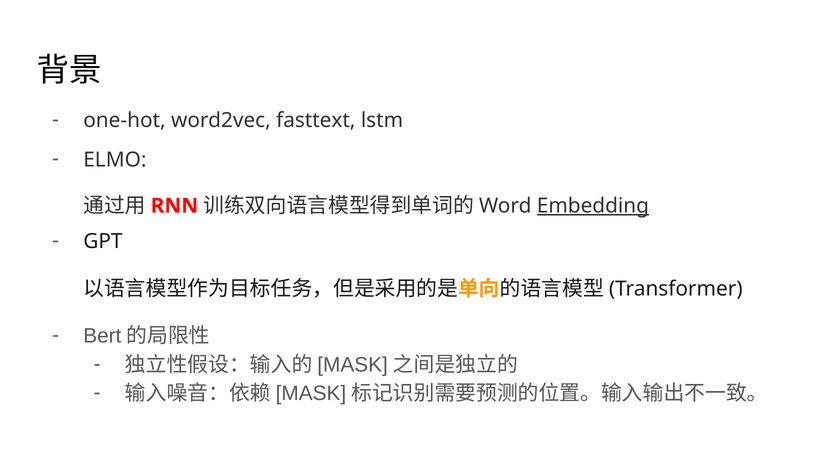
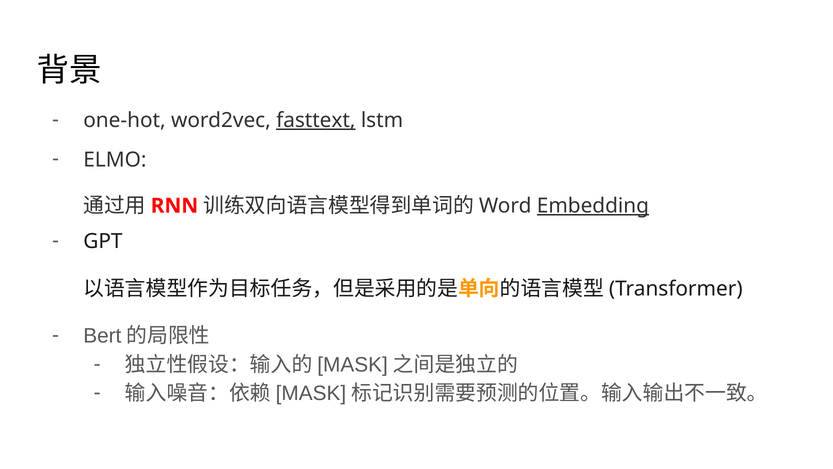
fasttext underline: none -> present
